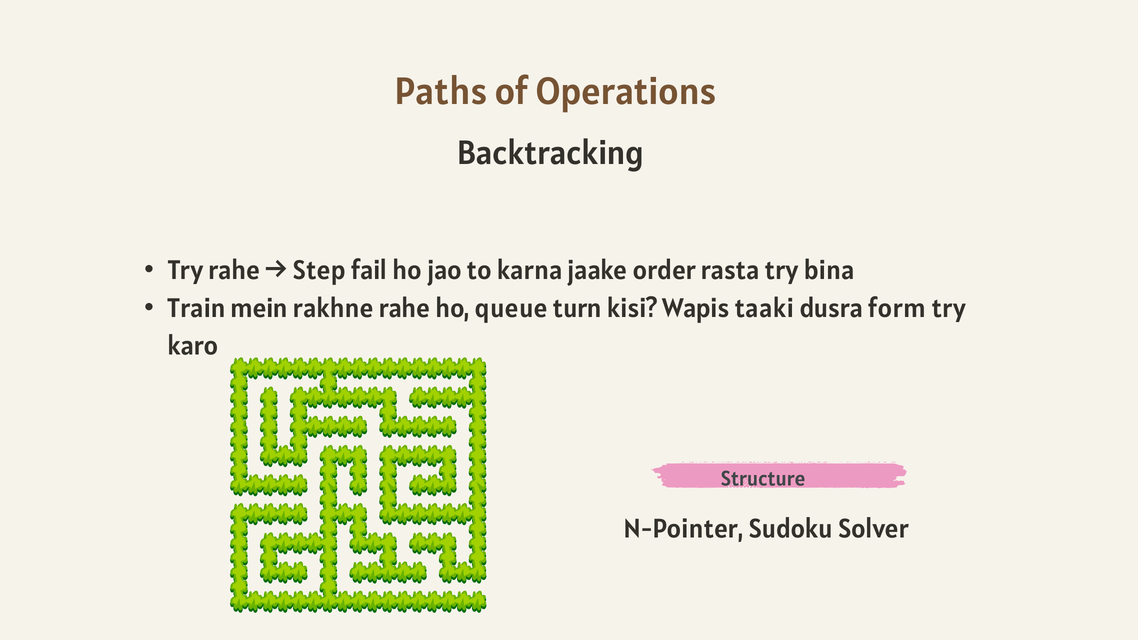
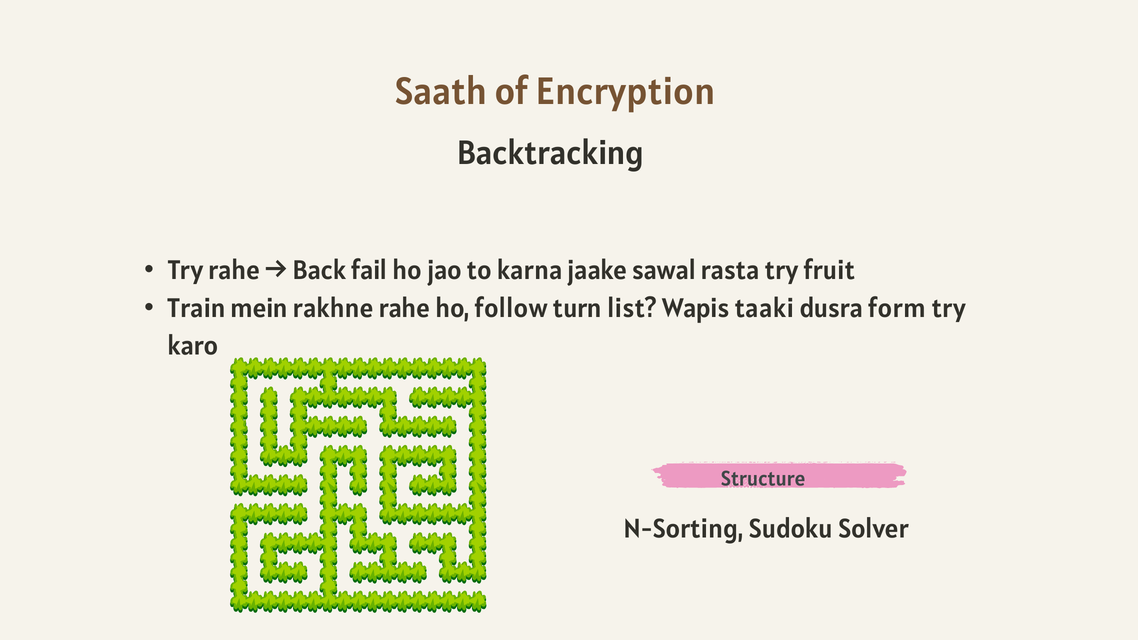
Paths: Paths -> Saath
Operations: Operations -> Encryption
Step: Step -> Back
order: order -> sawal
bina: bina -> fruit
queue: queue -> follow
kisi: kisi -> list
N-Pointer: N-Pointer -> N-Sorting
